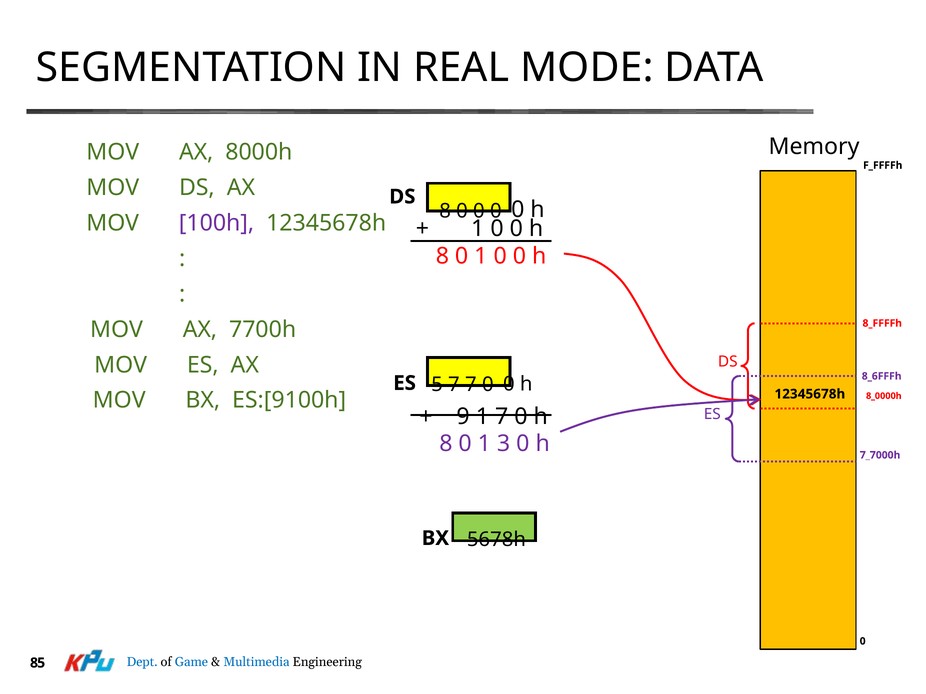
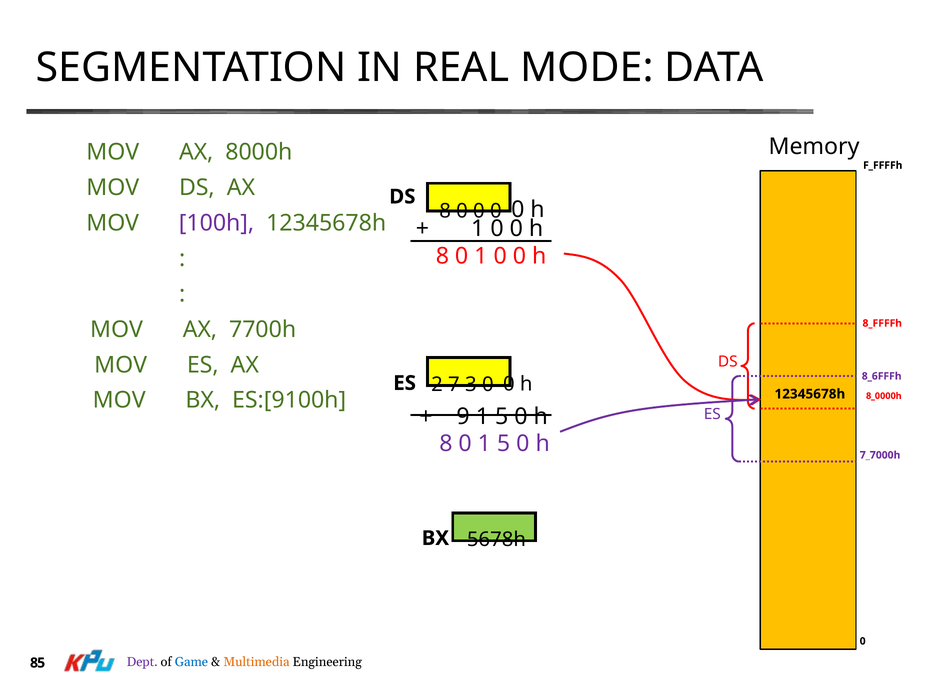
5: 5 -> 2
7 7: 7 -> 3
9 1 7: 7 -> 5
0 1 3: 3 -> 5
Dept colour: blue -> purple
Multimedia colour: blue -> orange
